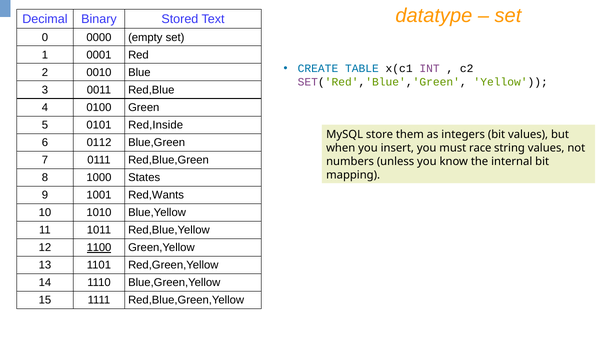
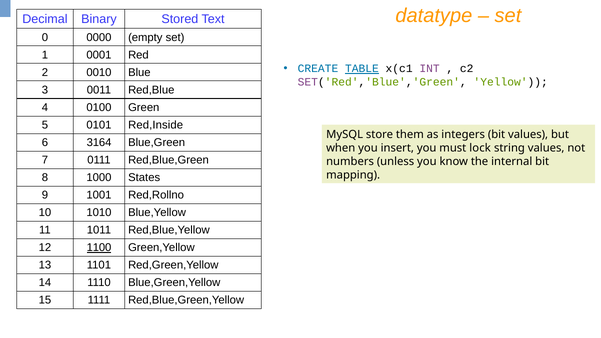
TABLE underline: none -> present
0112: 0112 -> 3164
race: race -> lock
Red,Wants: Red,Wants -> Red,Rollno
